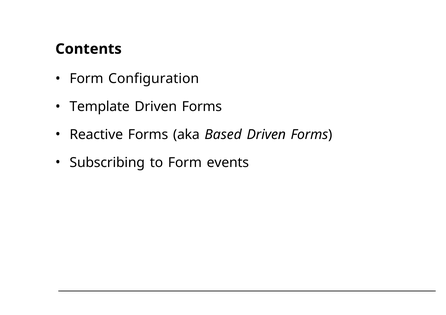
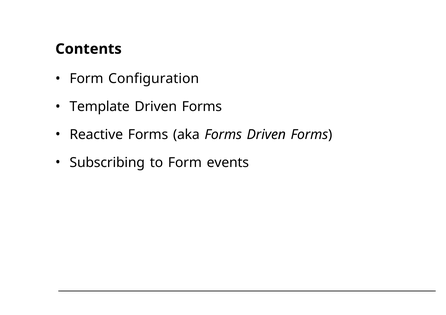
aka Based: Based -> Forms
